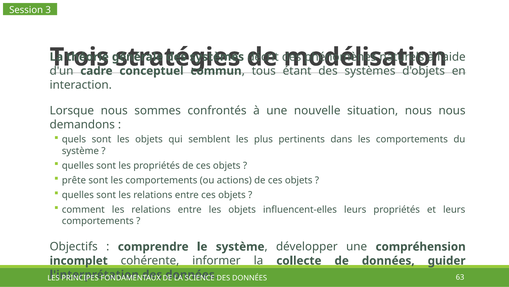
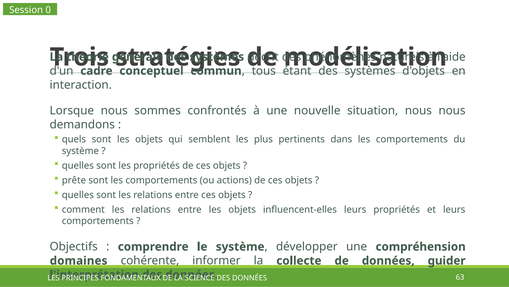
3: 3 -> 0
incomplet: incomplet -> domaines
